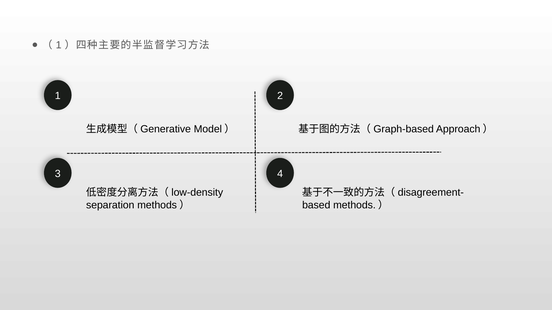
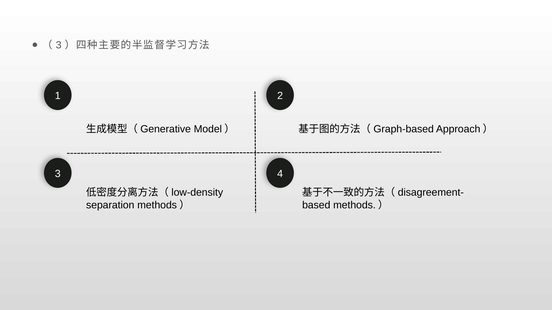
1 at (59, 45): 1 -> 3
